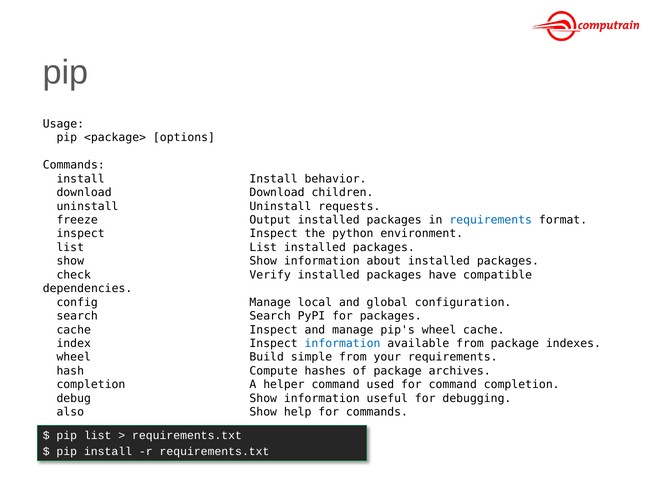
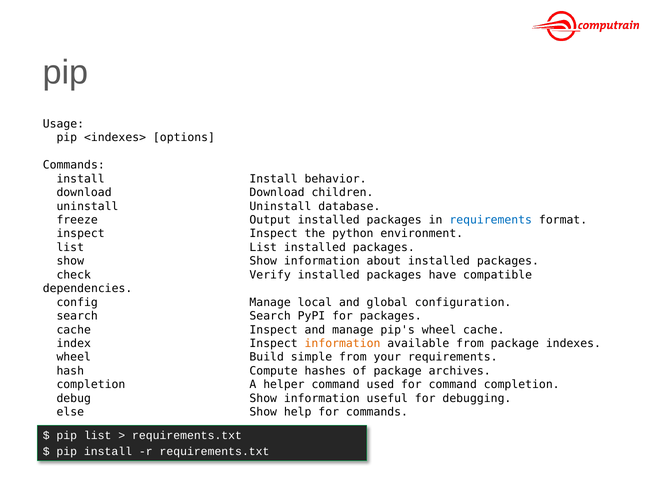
<package>: <package> -> <indexes>
requests: requests -> database
information at (343, 343) colour: blue -> orange
also: also -> else
